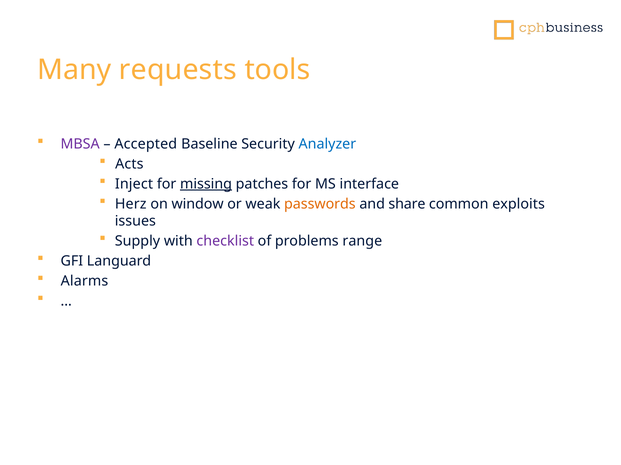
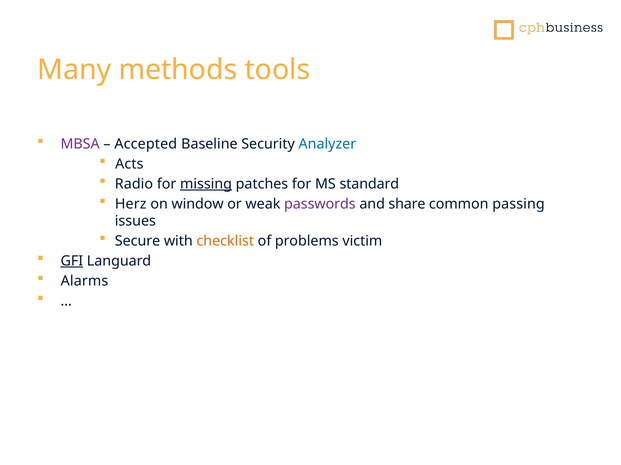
requests: requests -> methods
Inject: Inject -> Radio
interface: interface -> standard
passwords colour: orange -> purple
exploits: exploits -> passing
Supply: Supply -> Secure
checklist colour: purple -> orange
range: range -> victim
GFI underline: none -> present
